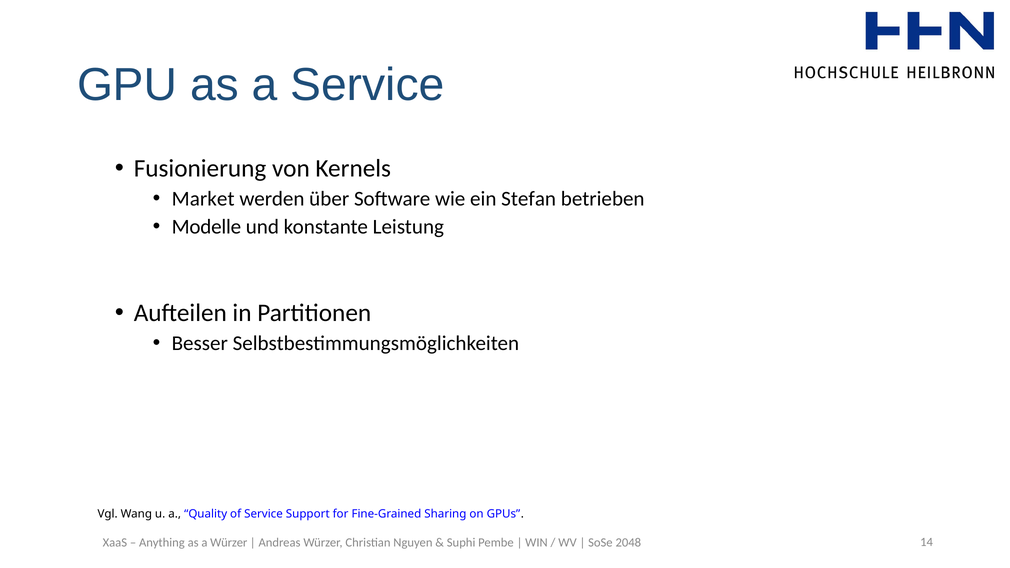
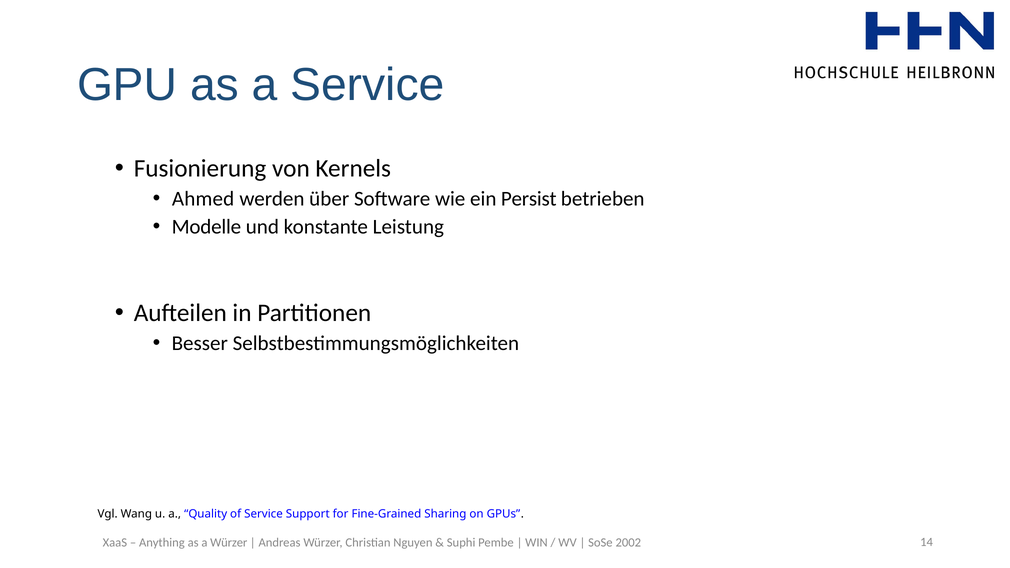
Market: Market -> Ahmed
Stefan: Stefan -> Persist
2048: 2048 -> 2002
